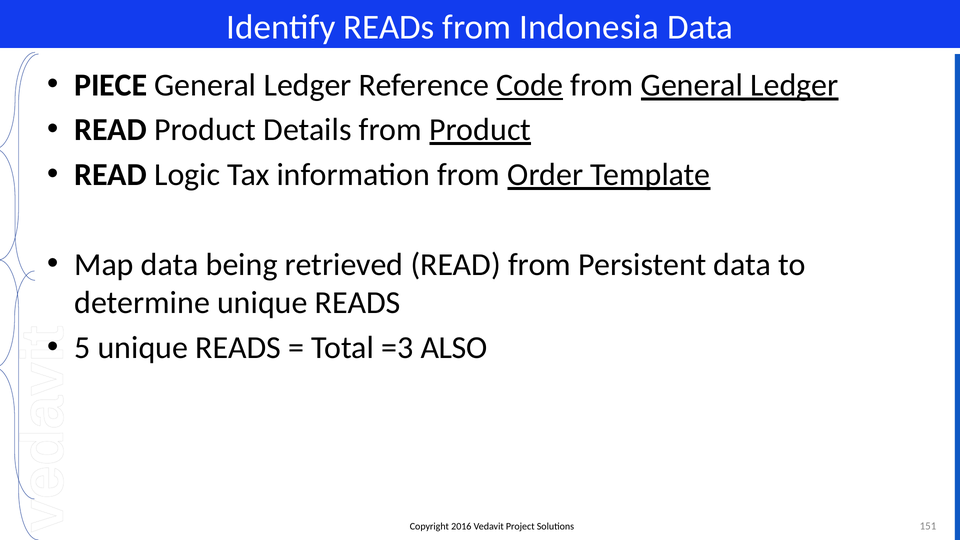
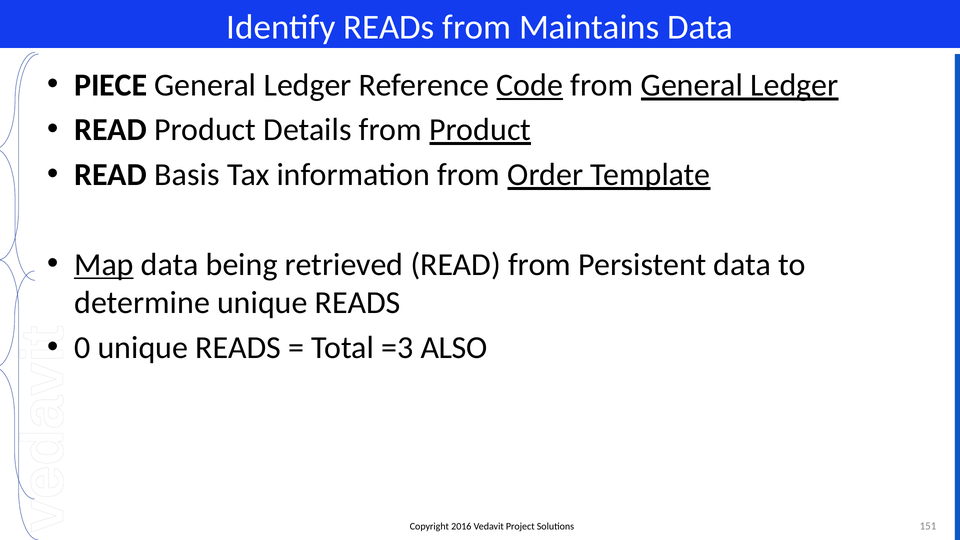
Indonesia: Indonesia -> Maintains
Logic: Logic -> Basis
Map underline: none -> present
5: 5 -> 0
